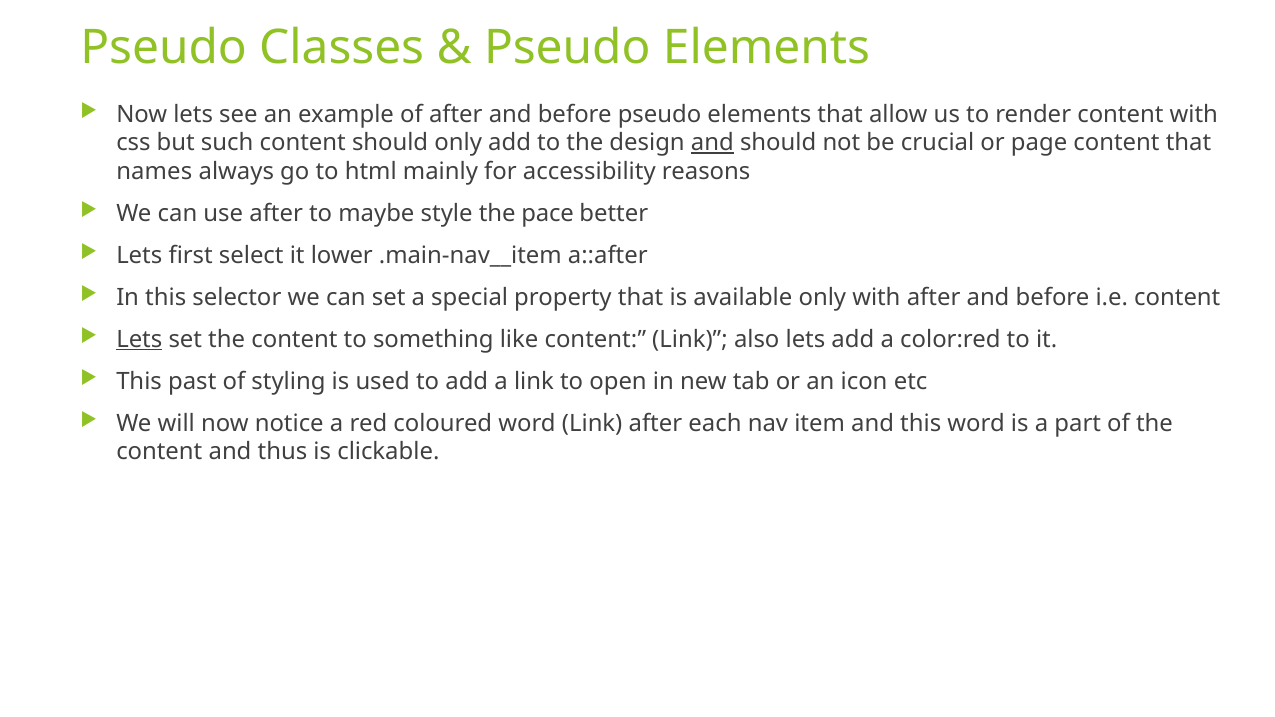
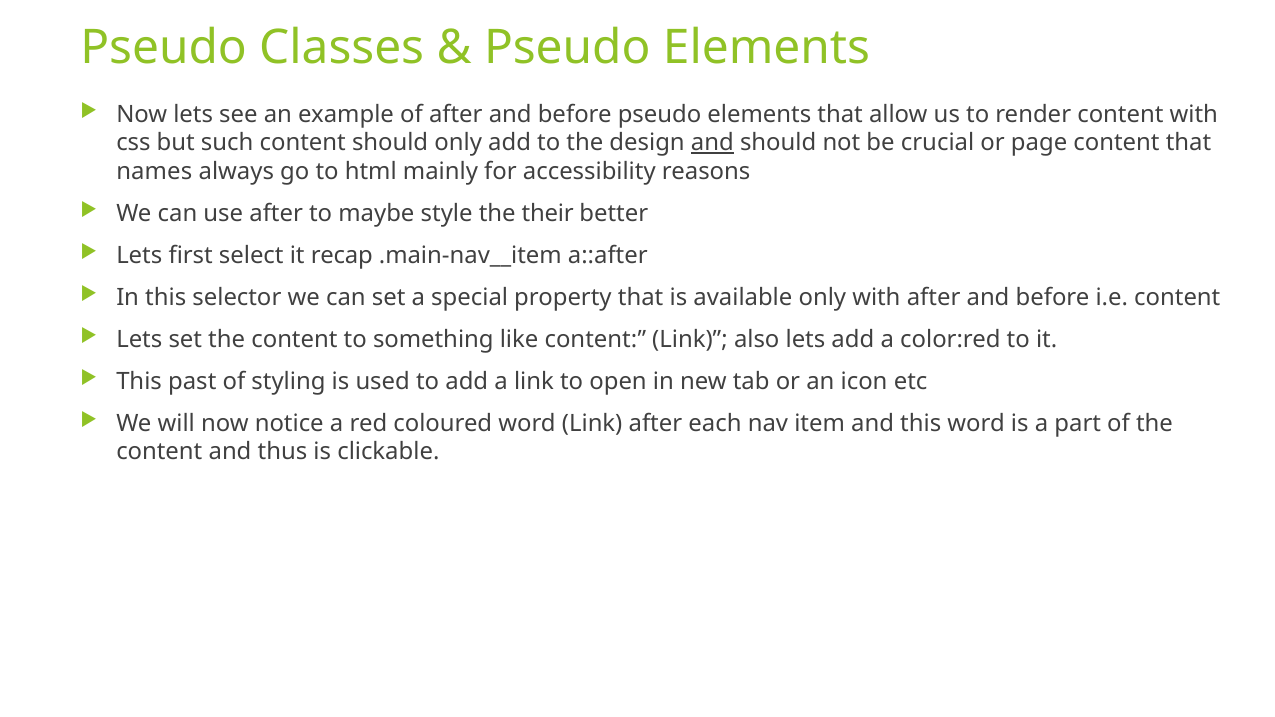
pace: pace -> their
lower: lower -> recap
Lets at (139, 340) underline: present -> none
